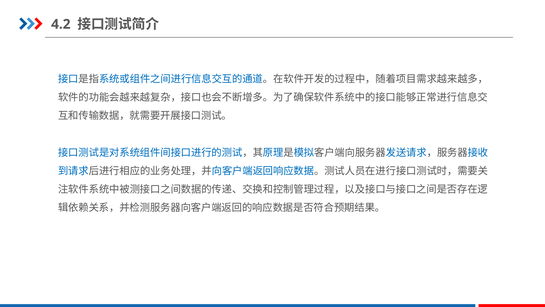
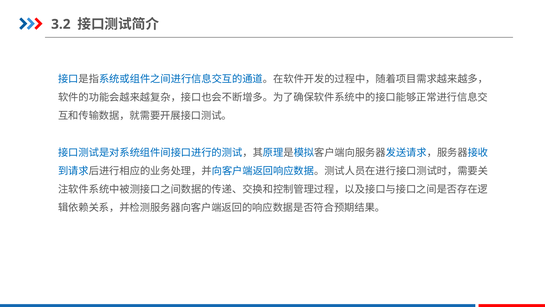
4.2: 4.2 -> 3.2
